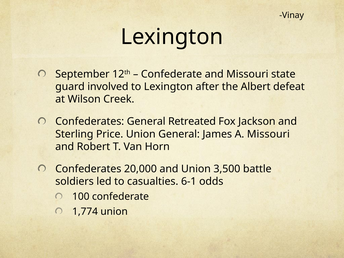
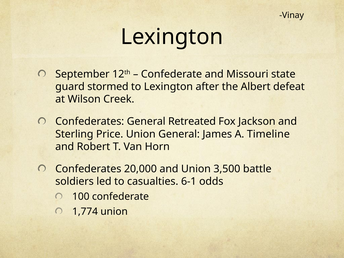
involved: involved -> stormed
A Missouri: Missouri -> Timeline
